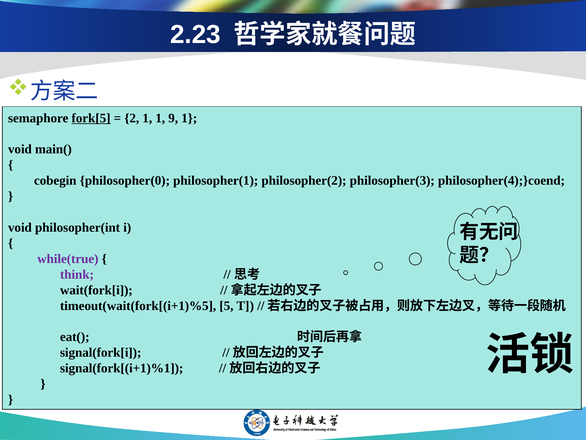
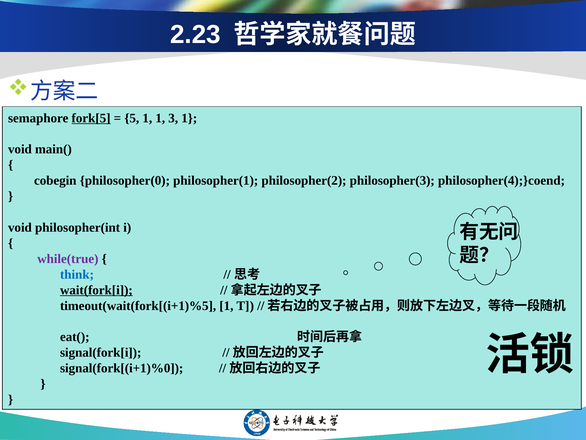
2: 2 -> 5
9: 9 -> 3
think colour: purple -> blue
wait(fork[i underline: none -> present
timeout(wait(fork[(i+1)%5 5: 5 -> 1
signal(fork[(i+1)%1: signal(fork[(i+1)%1 -> signal(fork[(i+1)%0
